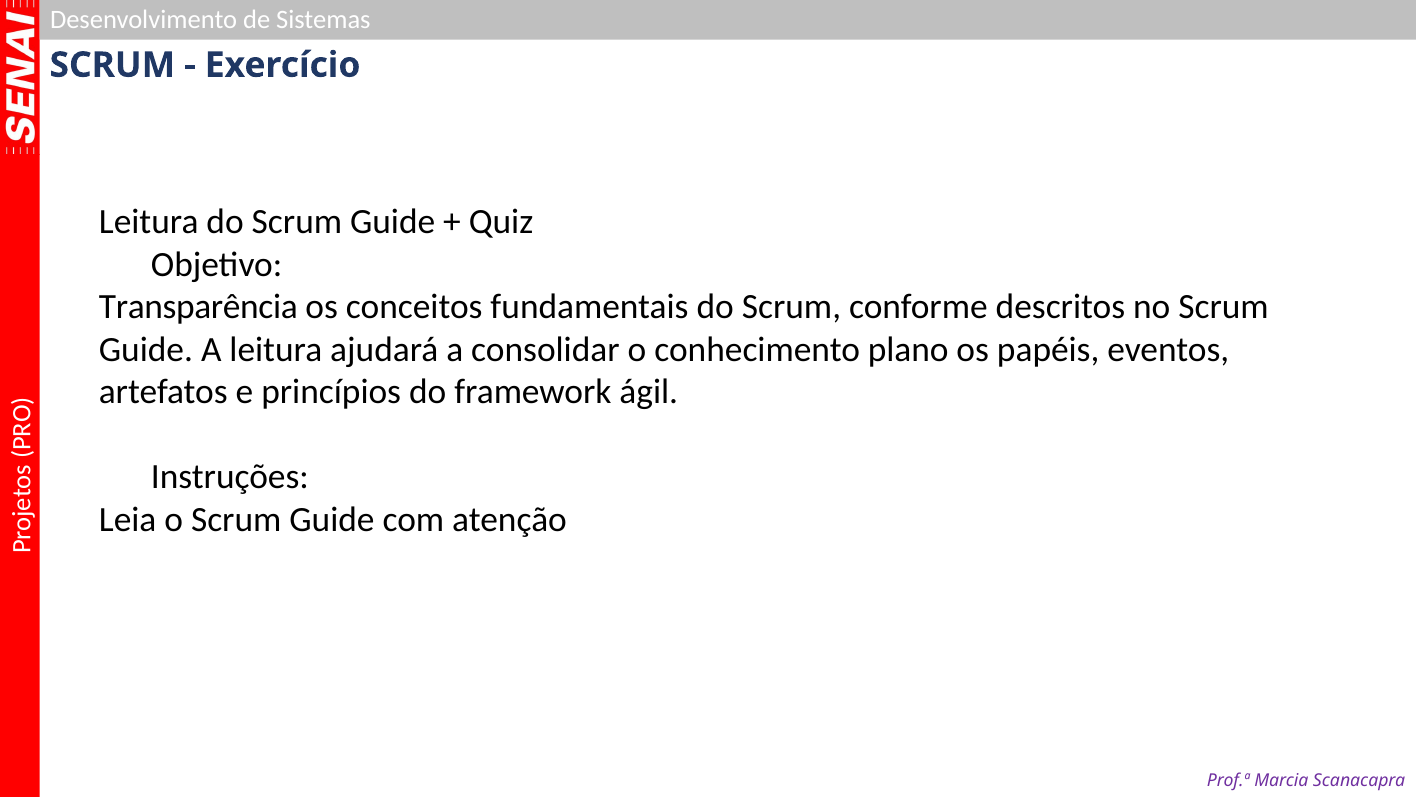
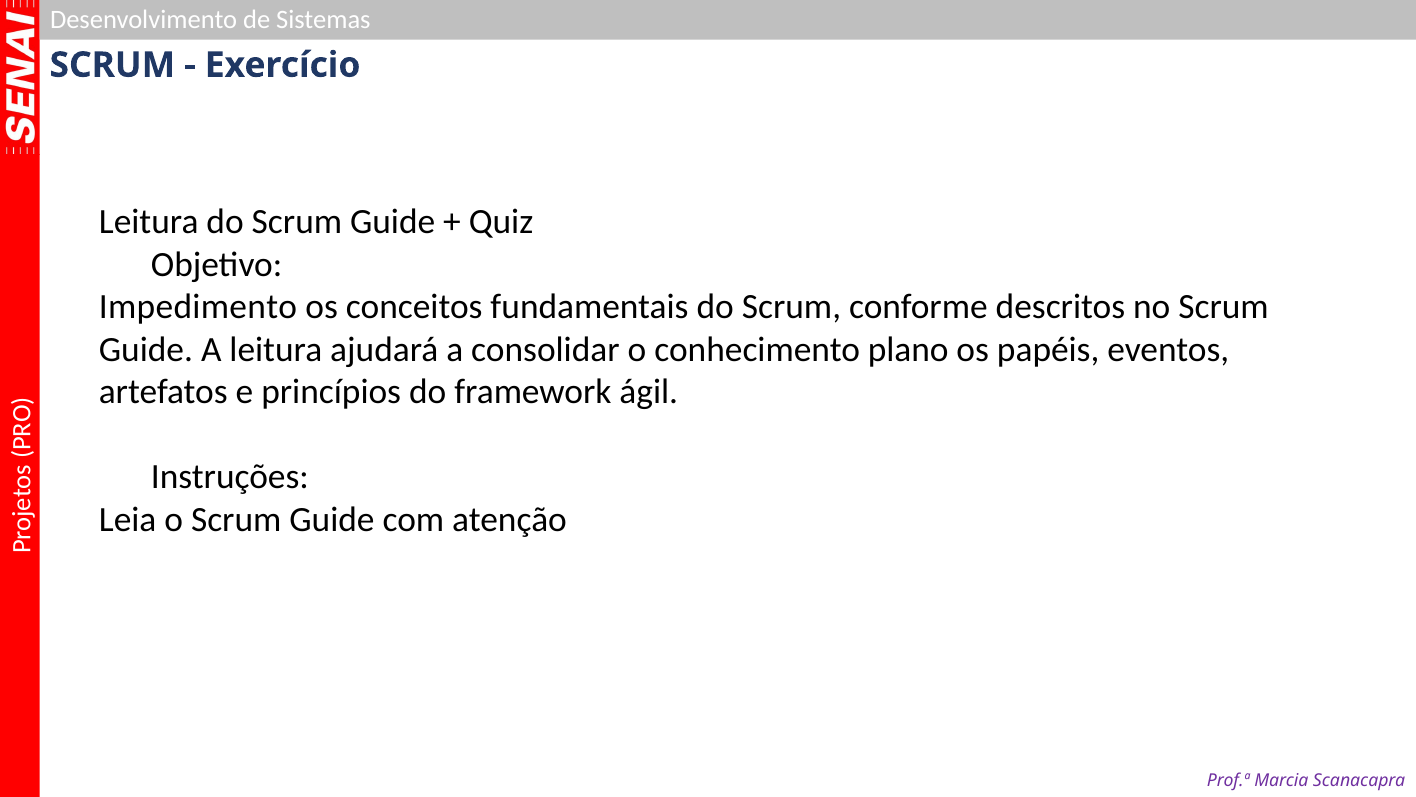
Transparência: Transparência -> Impedimento
